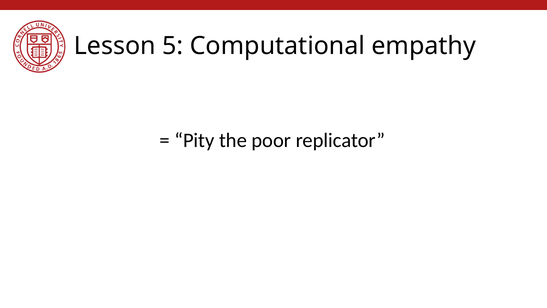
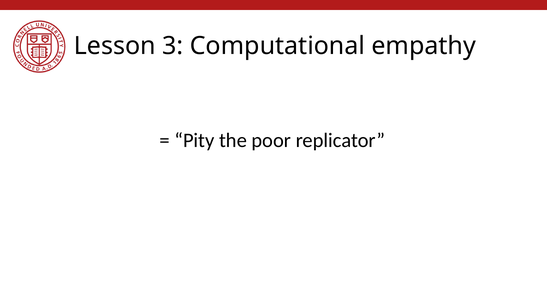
5: 5 -> 3
